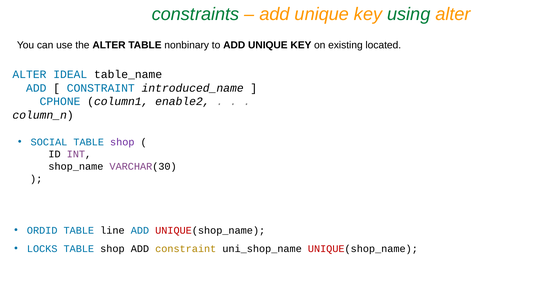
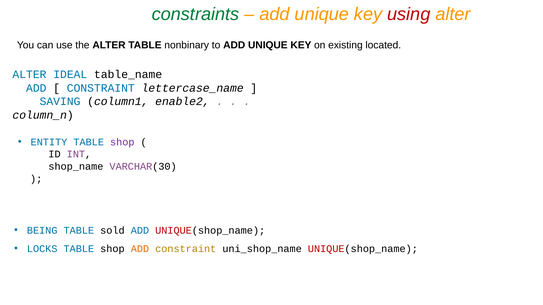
using colour: green -> red
introduced_name: introduced_name -> lettercase_name
CPHONE: CPHONE -> SAVING
SOCIAL: SOCIAL -> ENTITY
ORDID: ORDID -> BEING
line: line -> sold
ADD at (140, 249) colour: black -> orange
